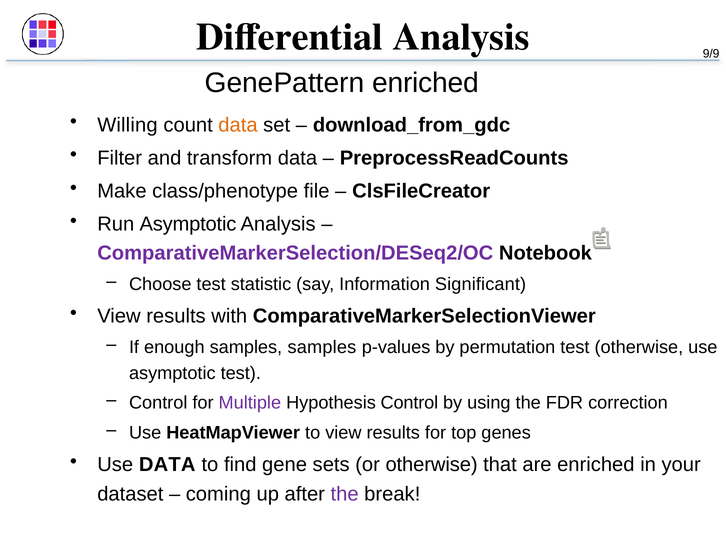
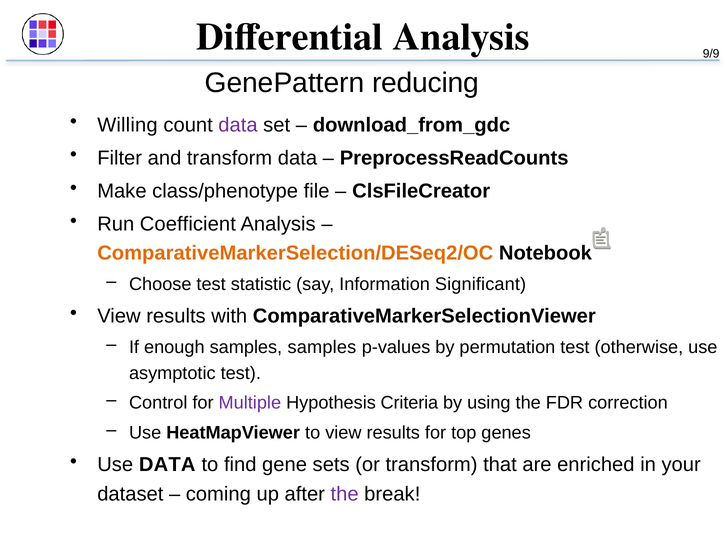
GenePattern enriched: enriched -> reducing
data at (238, 125) colour: orange -> purple
Run Asymptotic: Asymptotic -> Coefficient
ComparativeMarkerSelection/DESeq2/OC colour: purple -> orange
Hypothesis Control: Control -> Criteria
or otherwise: otherwise -> transform
